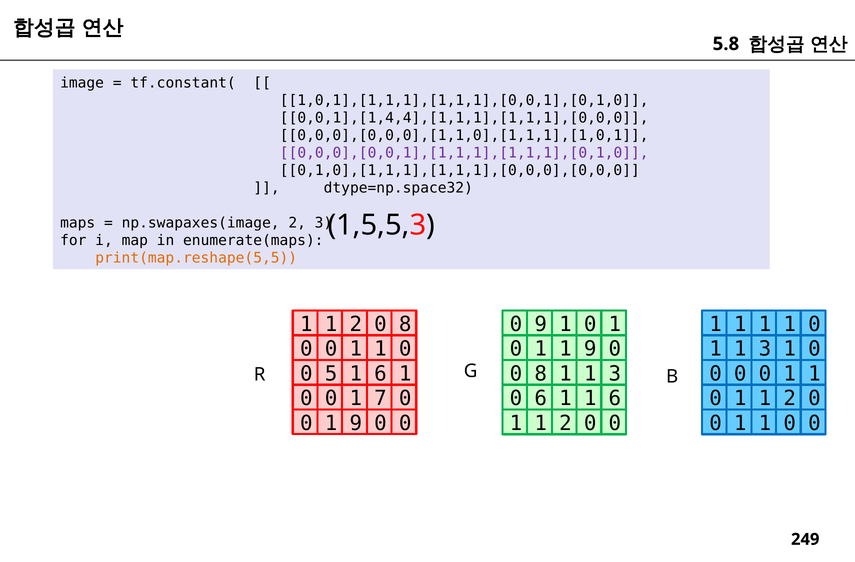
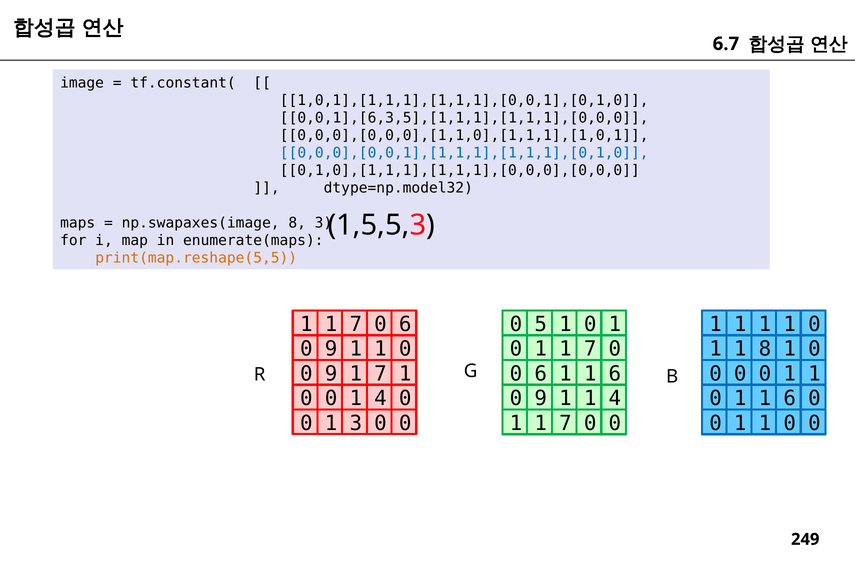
5.8: 5.8 -> 6.7
0,0,1],[1,4,4],[1,1,1],[1,1,1],[0,0,0: 0,0,1],[1,4,4],[1,1,1],[1,1,1],[0,0,0 -> 0,0,1],[6,3,5],[1,1,1],[1,1,1],[0,0,0
0,0,0],[0,0,1],[1,1,1],[1,1,1],[0,1,0 colour: purple -> blue
dtype=np.space32: dtype=np.space32 -> dtype=np.model32
np.swapaxes(image 2: 2 -> 8
2 at (356, 324): 2 -> 7
8 at (405, 324): 8 -> 6
0 9: 9 -> 5
0 at (331, 349): 0 -> 9
9 at (590, 349): 9 -> 7
3 at (765, 349): 3 -> 8
5 at (331, 374): 5 -> 9
6 at (381, 374): 6 -> 7
8 at (541, 374): 8 -> 6
3 at (615, 374): 3 -> 6
0 1 7: 7 -> 4
6 at (541, 398): 6 -> 9
1 1 6: 6 -> 4
2 at (790, 398): 2 -> 6
0 1 9: 9 -> 3
2 at (565, 423): 2 -> 7
